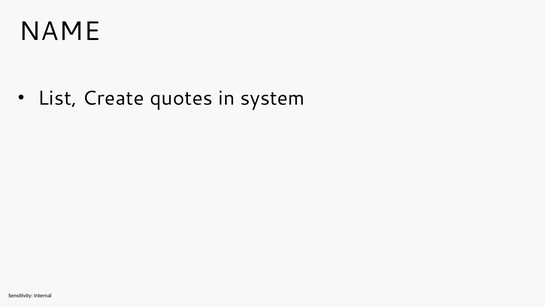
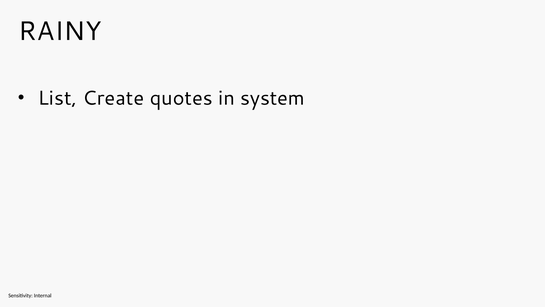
NAME: NAME -> RAINY
